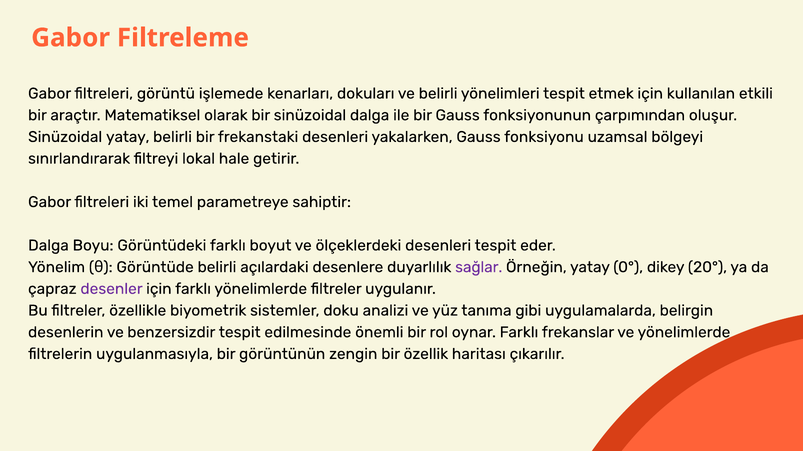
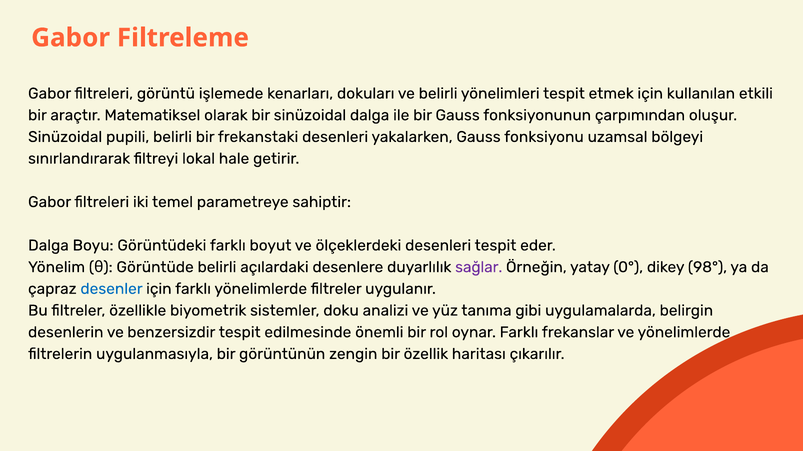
Sinüzoidal yatay: yatay -> pupili
20°: 20° -> 98°
desenler colour: purple -> blue
